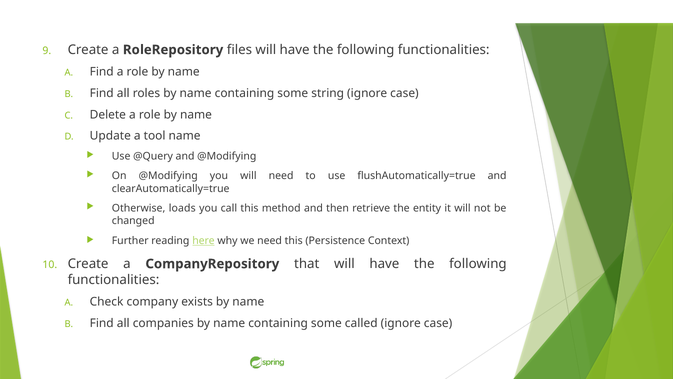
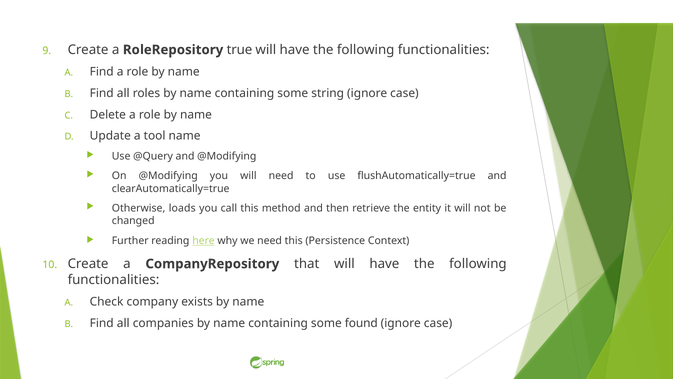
files: files -> true
called: called -> found
